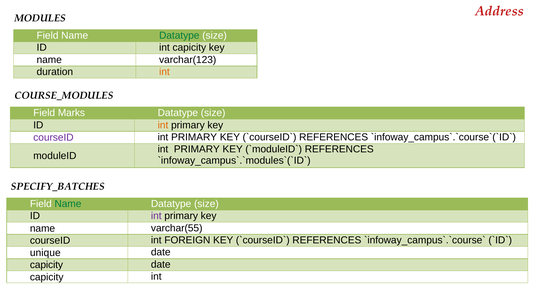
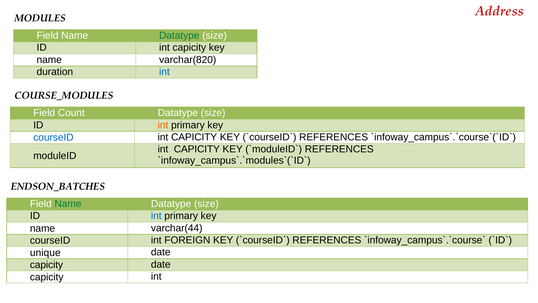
varchar(123: varchar(123 -> varchar(820
int at (164, 72) colour: orange -> blue
Marks: Marks -> Count
courseID at (53, 137) colour: purple -> blue
PRIMARY at (194, 137): PRIMARY -> CAPICITY
PRIMARY at (197, 149): PRIMARY -> CAPICITY
SPECIFY_BATCHES: SPECIFY_BATCHES -> ENDSON_BATCHES
int at (156, 216) colour: purple -> blue
varchar(55: varchar(55 -> varchar(44
